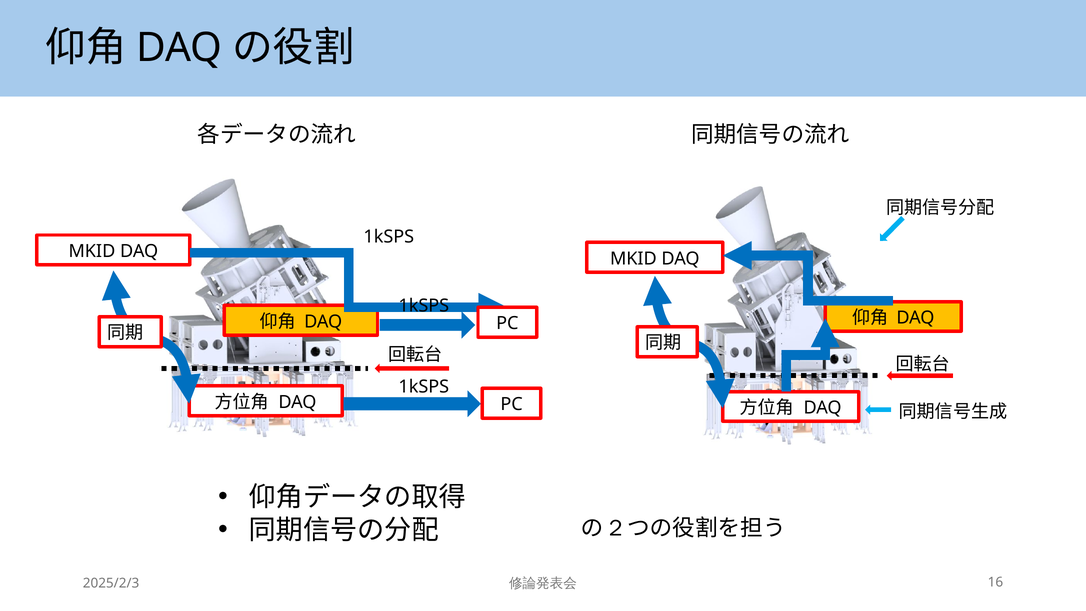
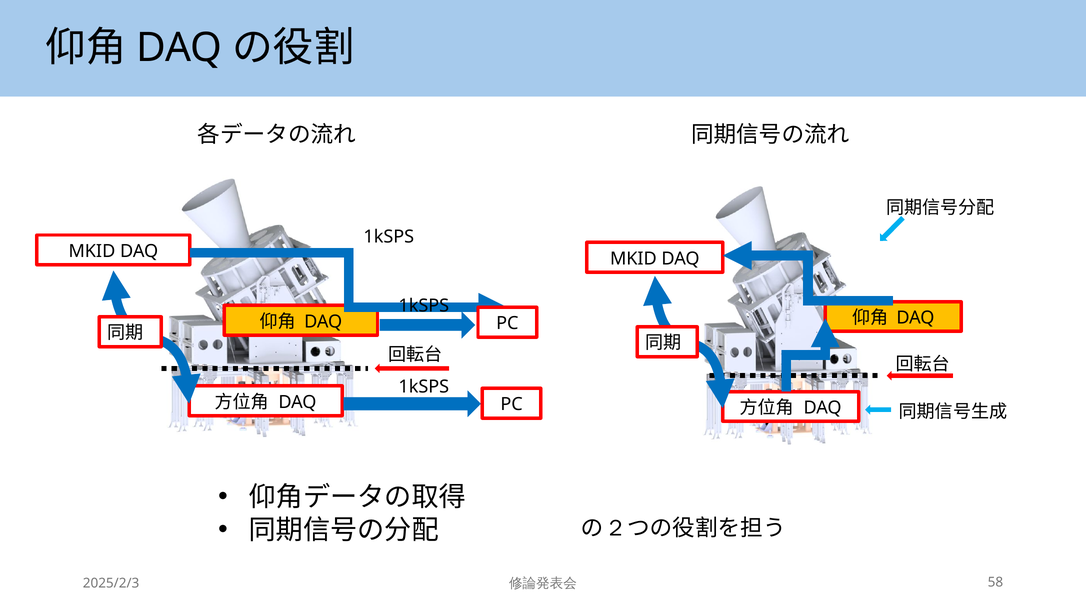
16: 16 -> 58
